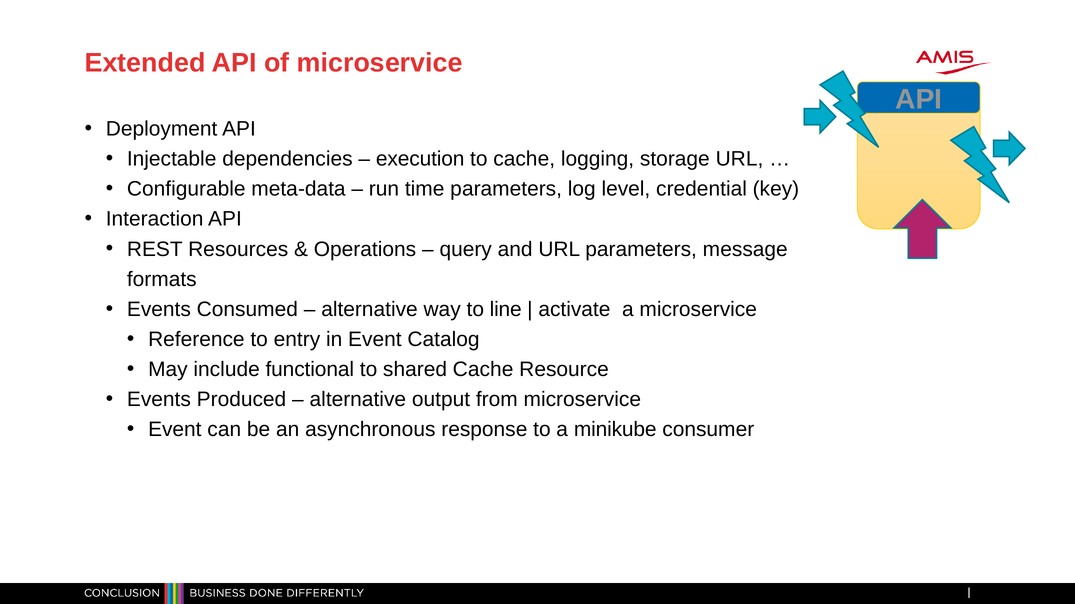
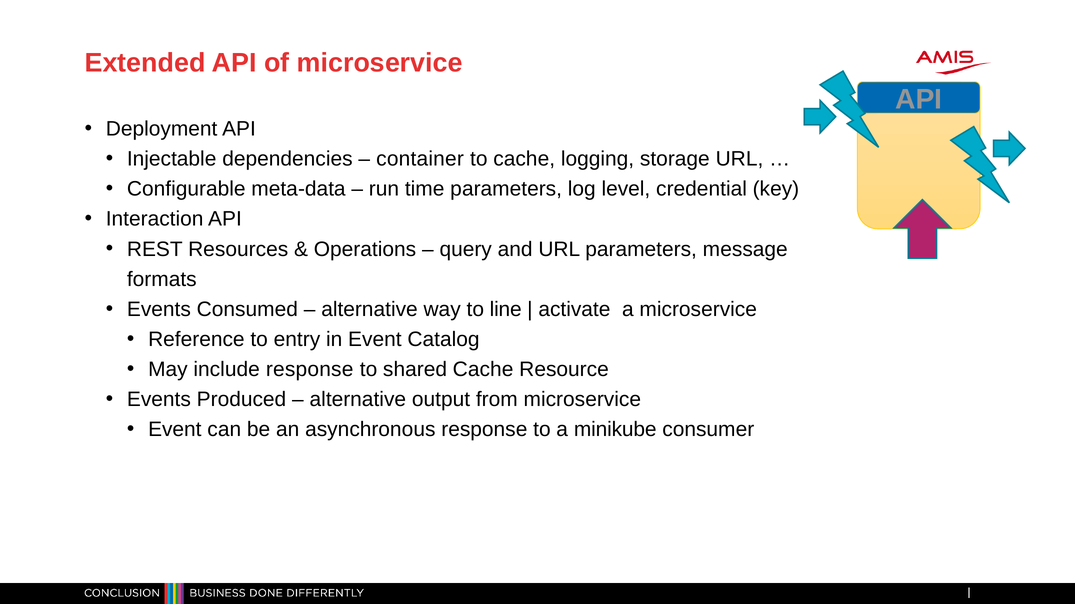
execution: execution -> container
include functional: functional -> response
